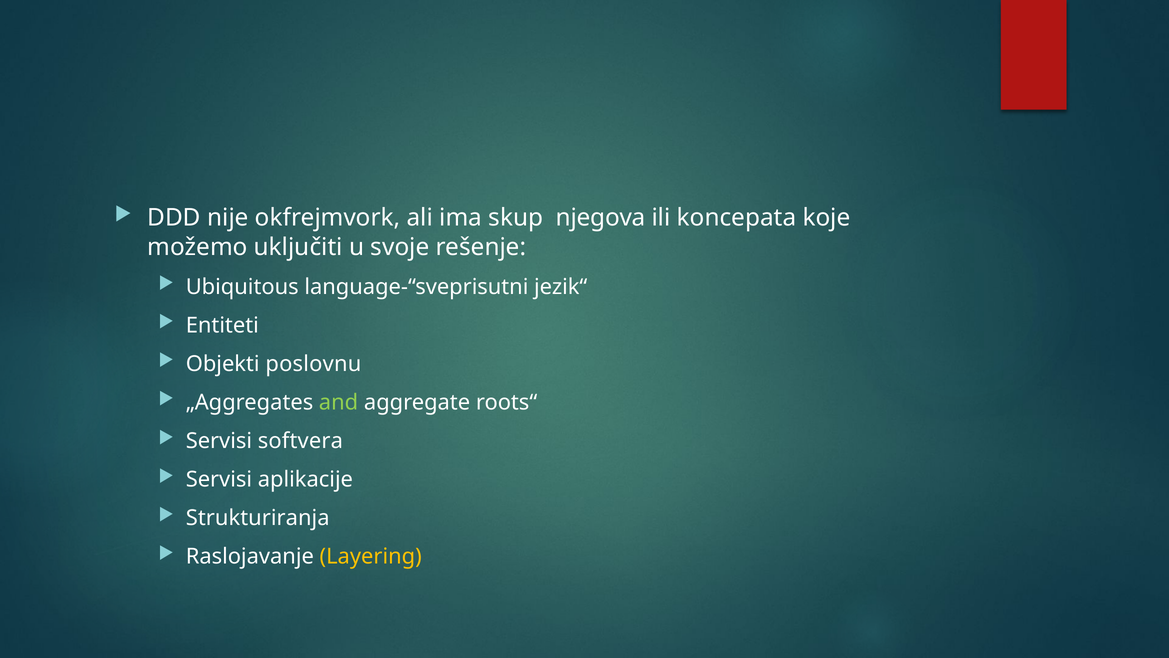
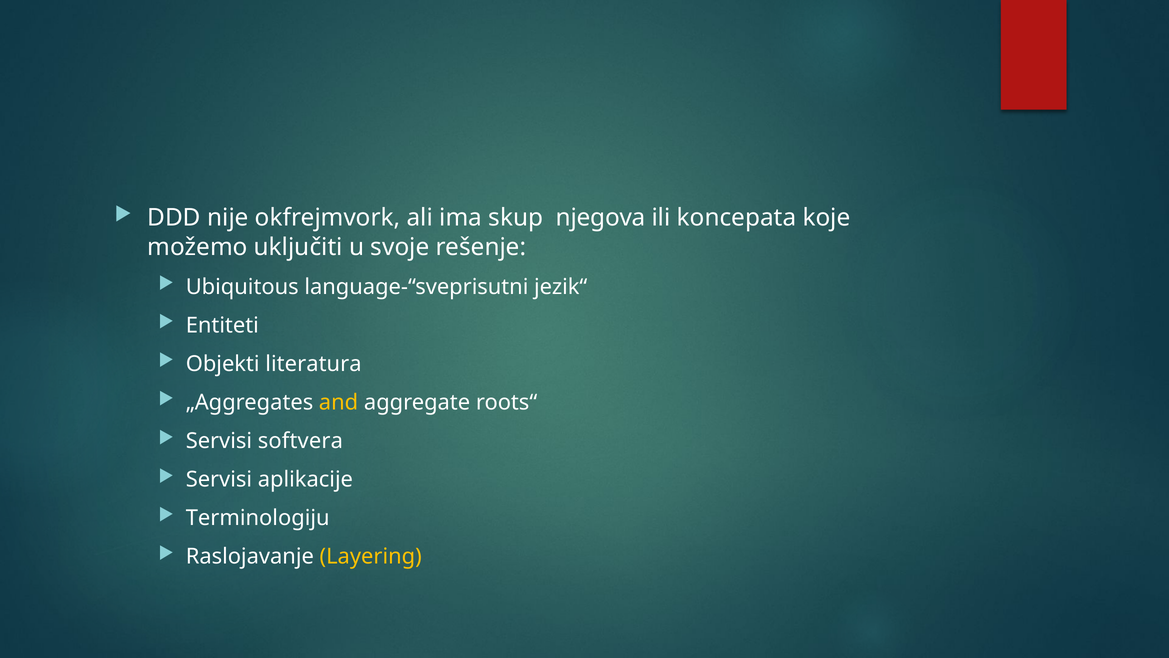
poslovnu: poslovnu -> literatura
and colour: light green -> yellow
Strukturiranja: Strukturiranja -> Terminologiju
